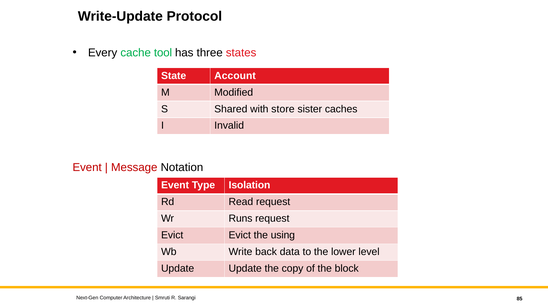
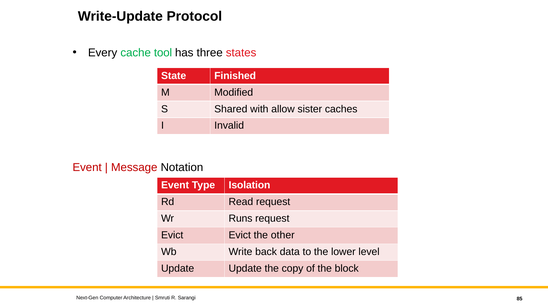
Account: Account -> Finished
store: store -> allow
using: using -> other
